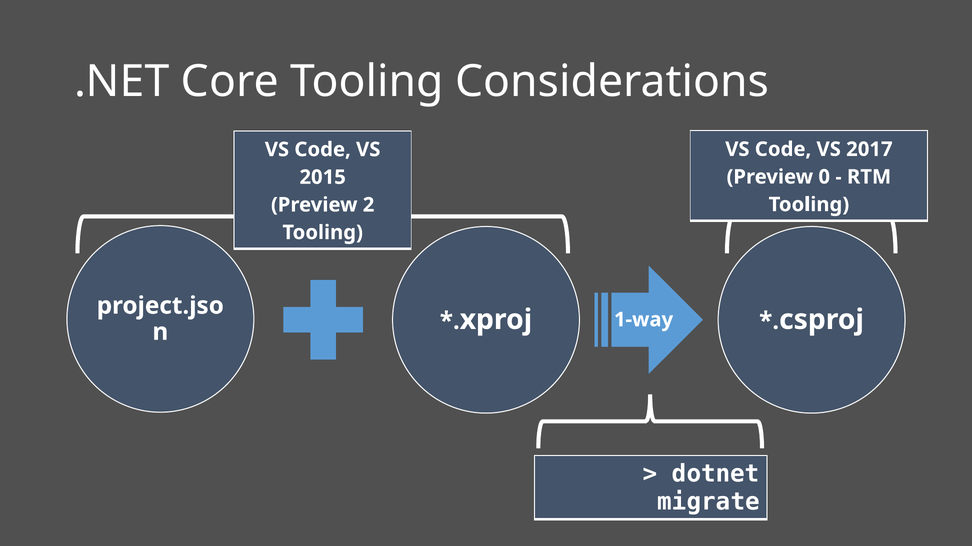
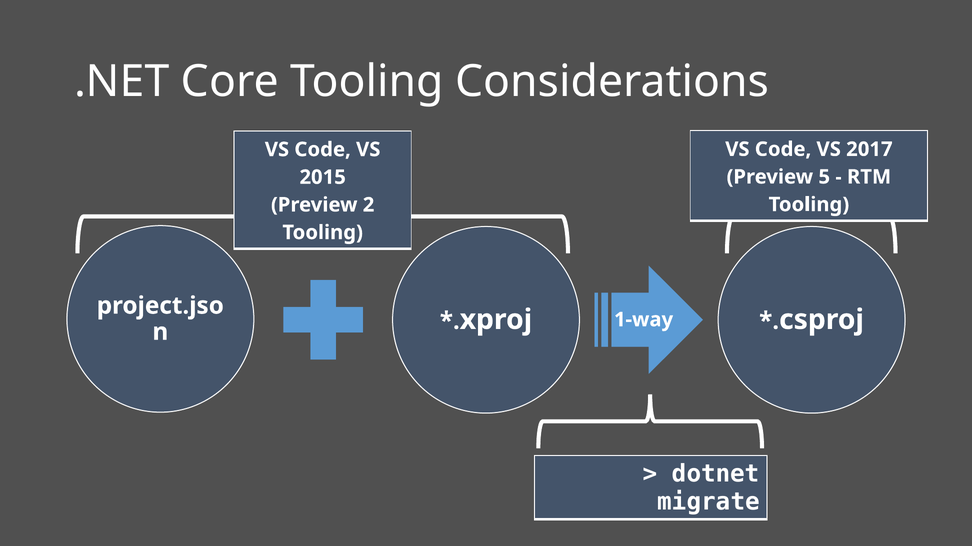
0: 0 -> 5
